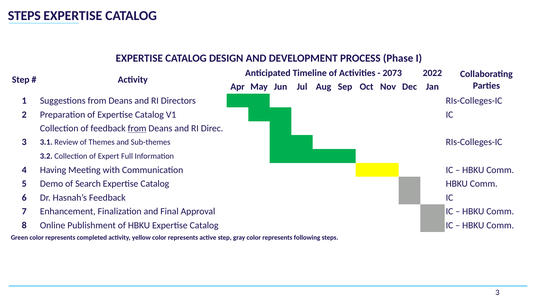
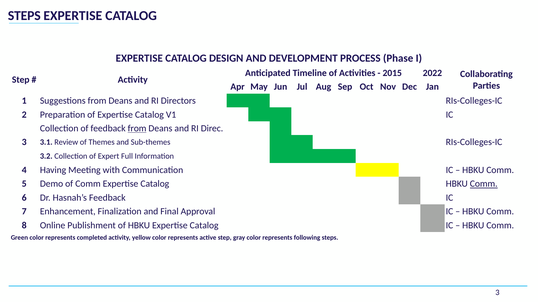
2073: 2073 -> 2015
of Search: Search -> Comm
Comm at (484, 184) underline: none -> present
